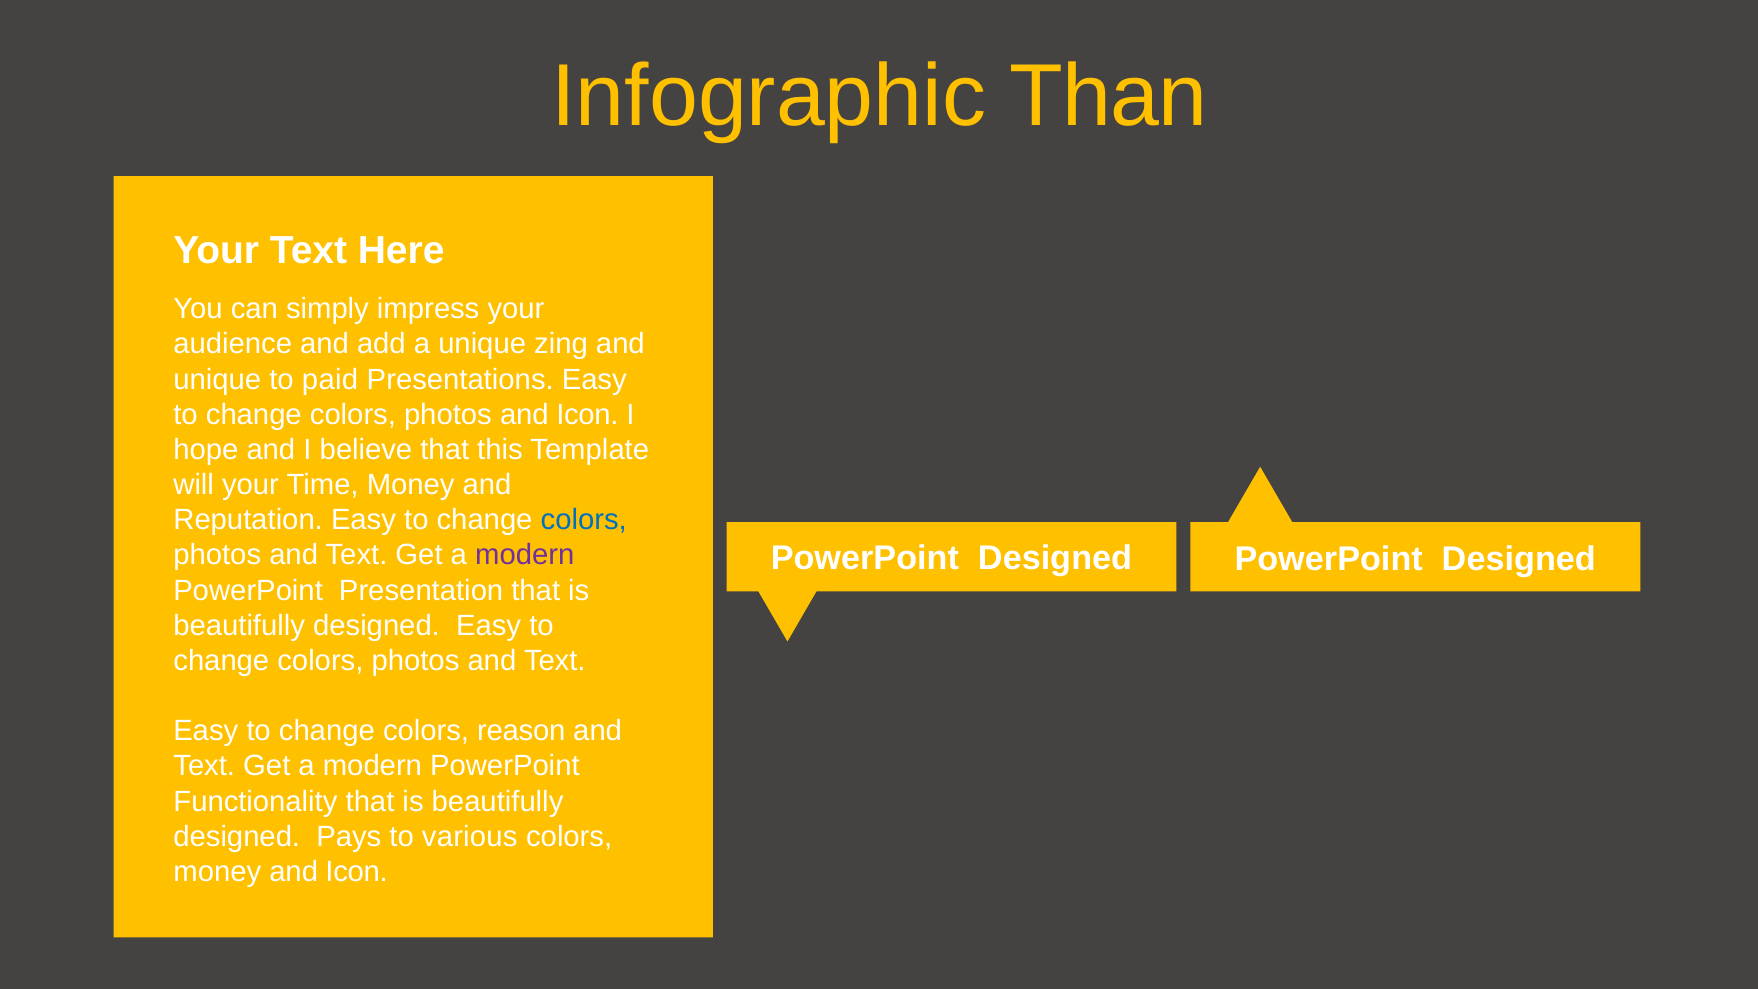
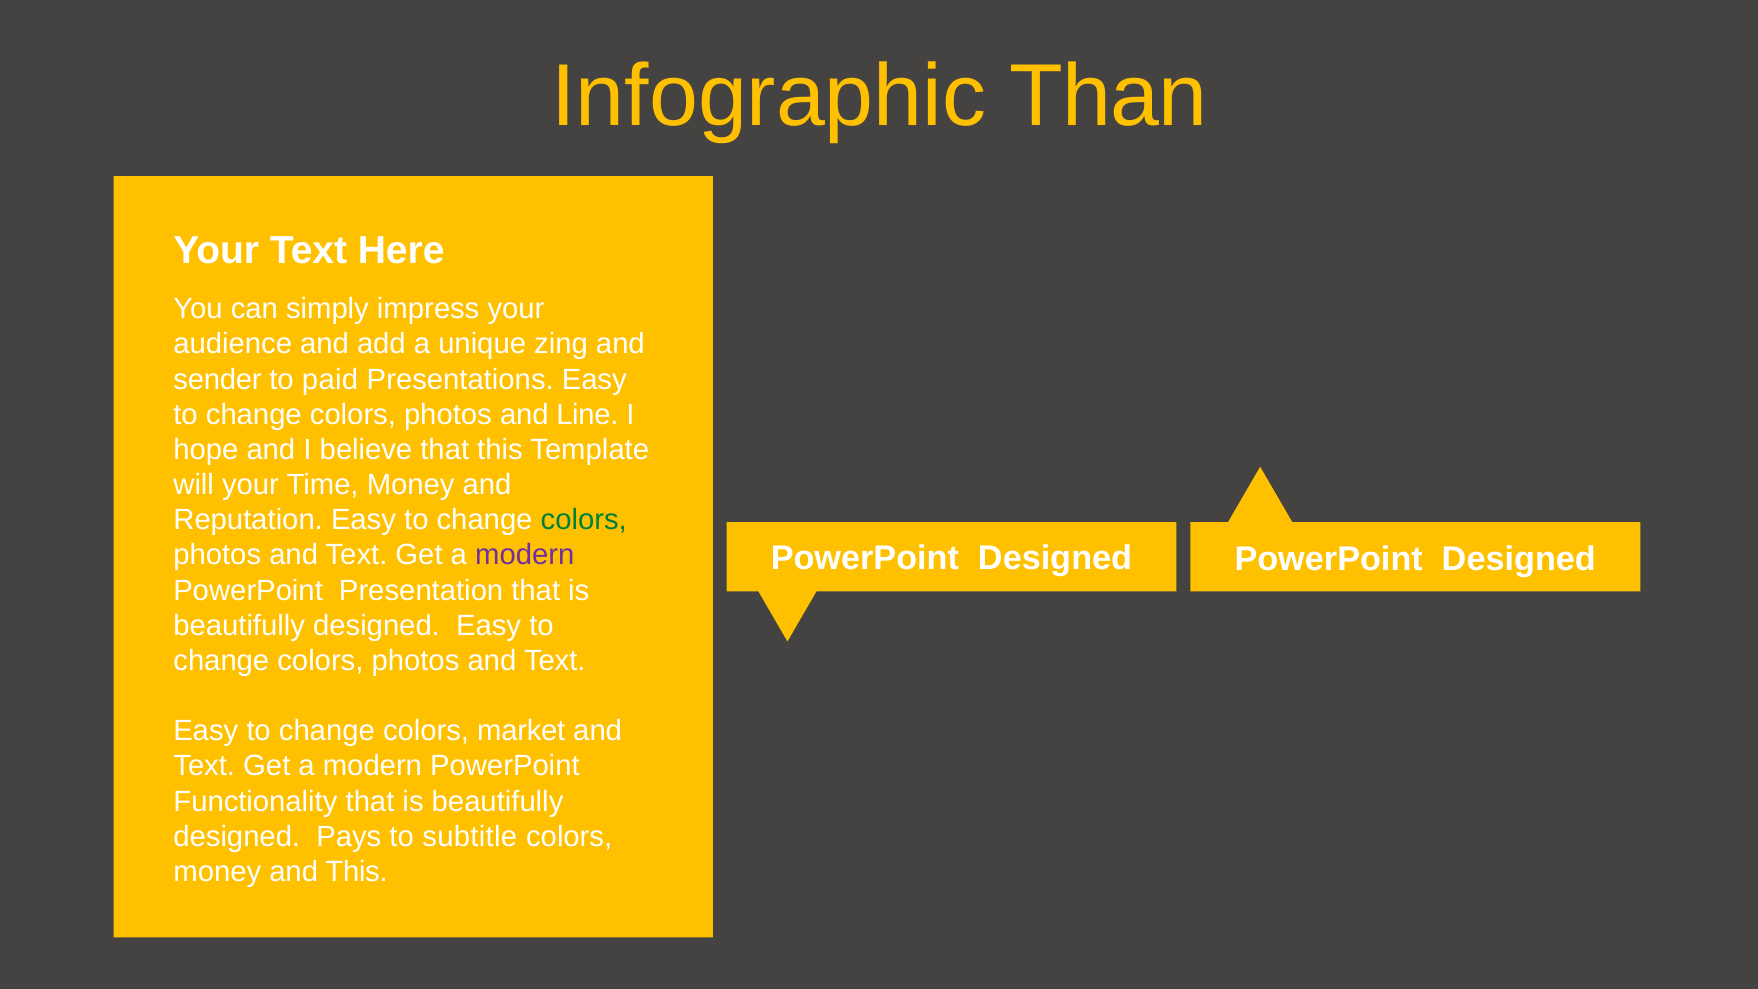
unique at (217, 379): unique -> sender
photos and Icon: Icon -> Line
colors at (584, 520) colour: blue -> green
reason: reason -> market
various: various -> subtitle
Icon at (357, 872): Icon -> This
